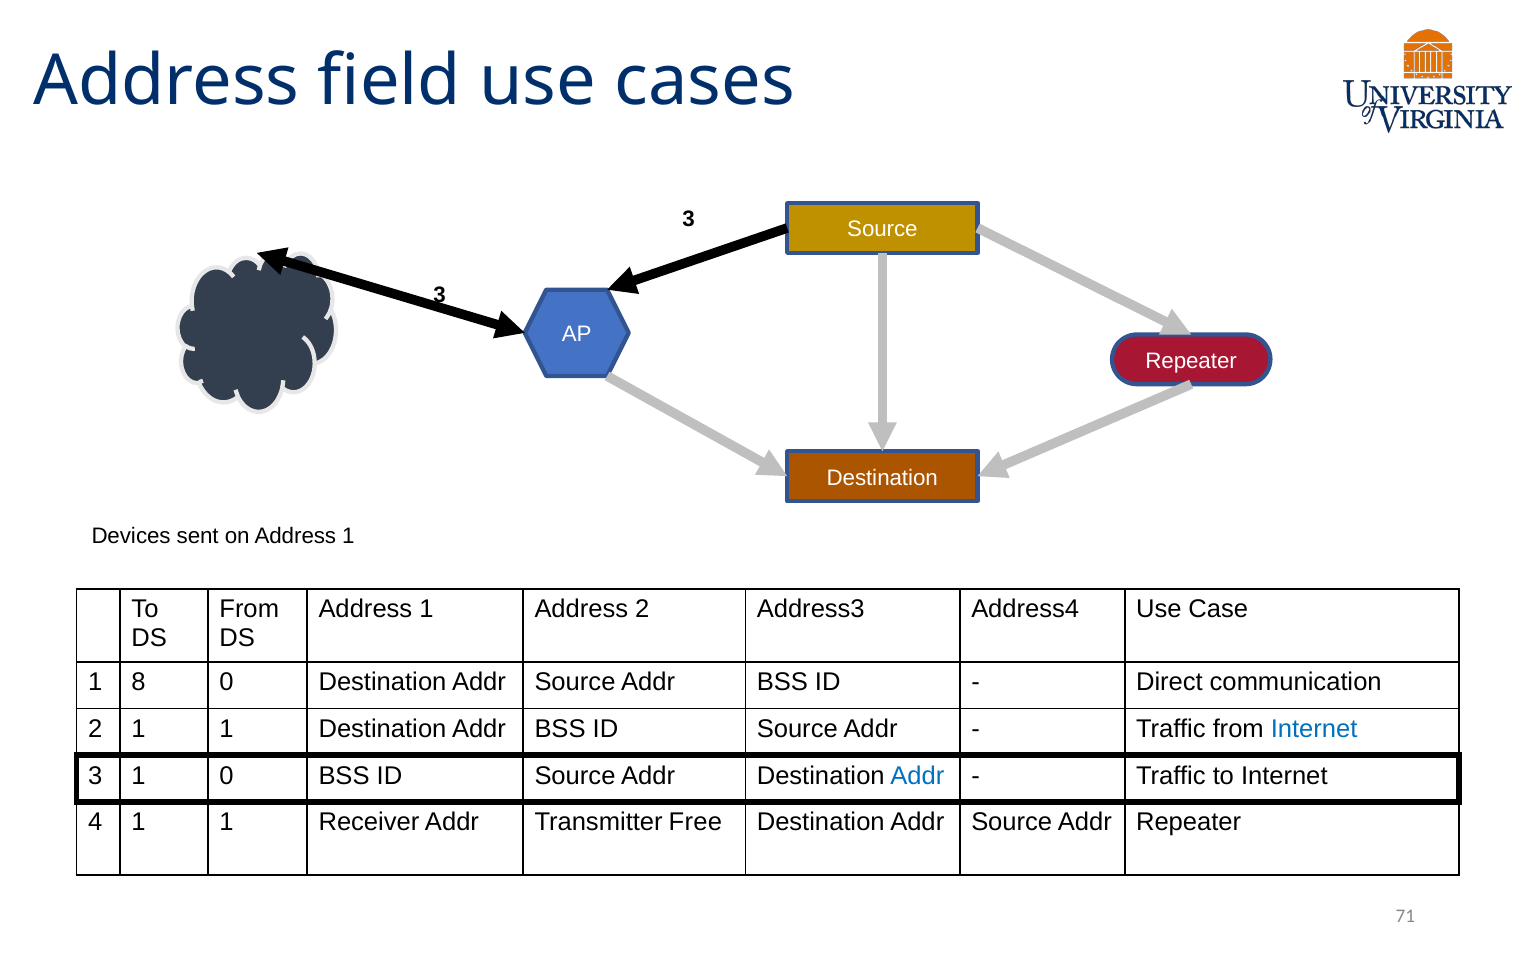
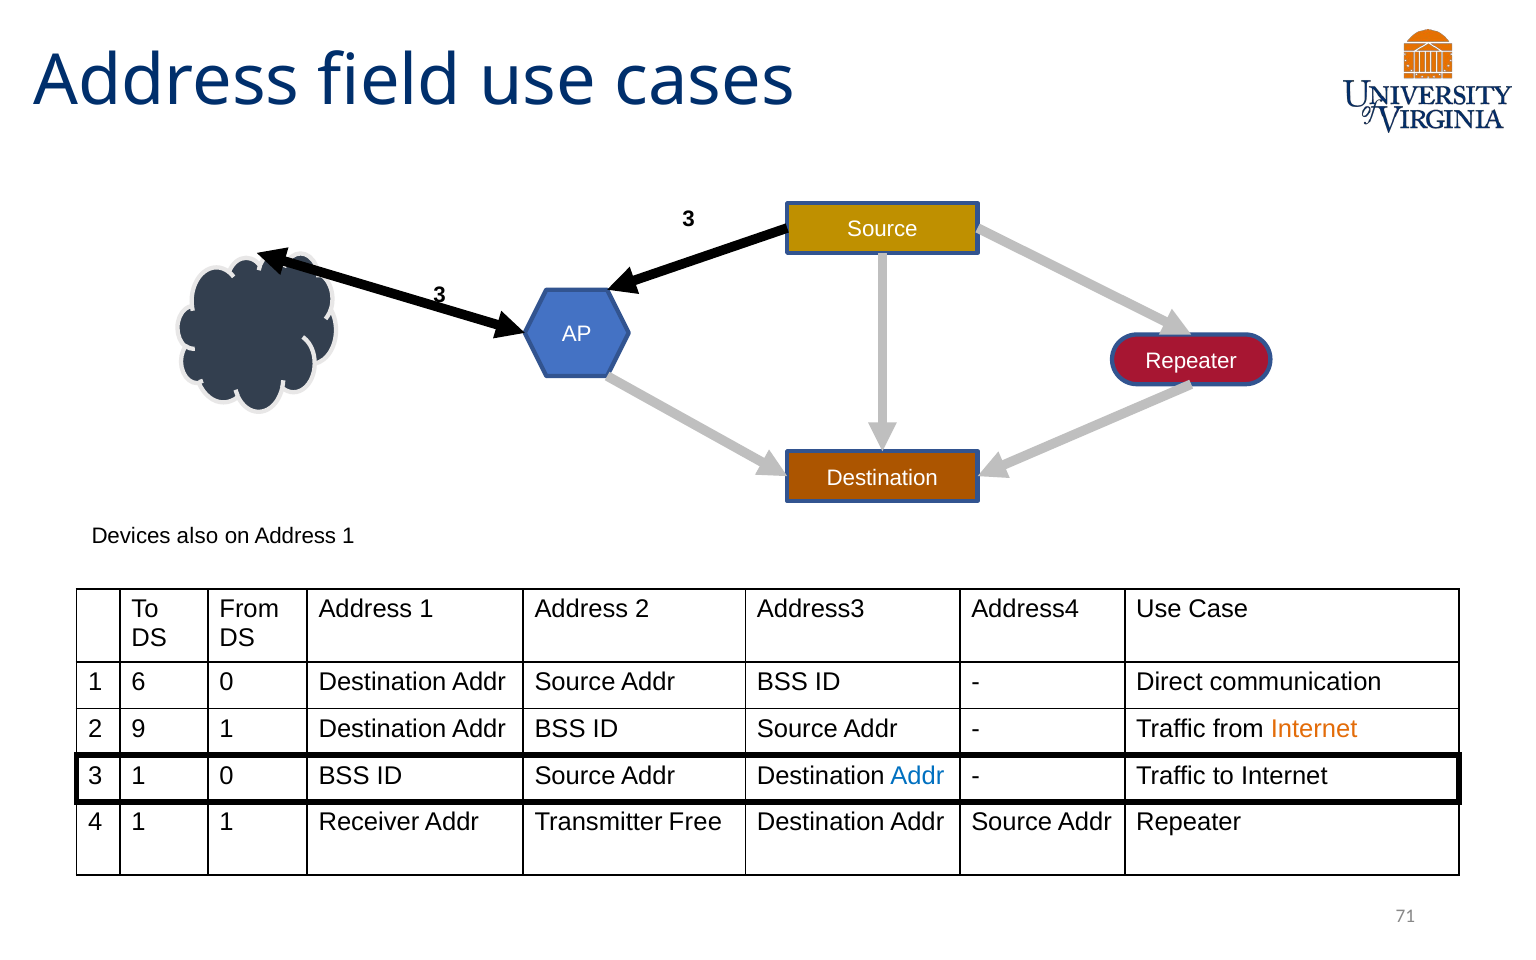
sent: sent -> also
8: 8 -> 6
2 1: 1 -> 9
Internet at (1314, 729) colour: blue -> orange
